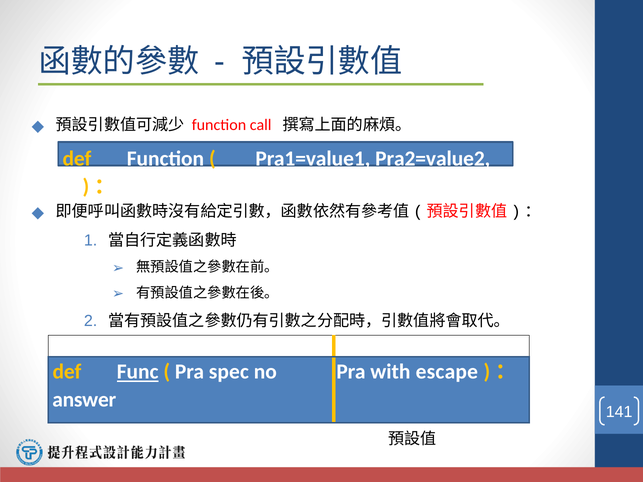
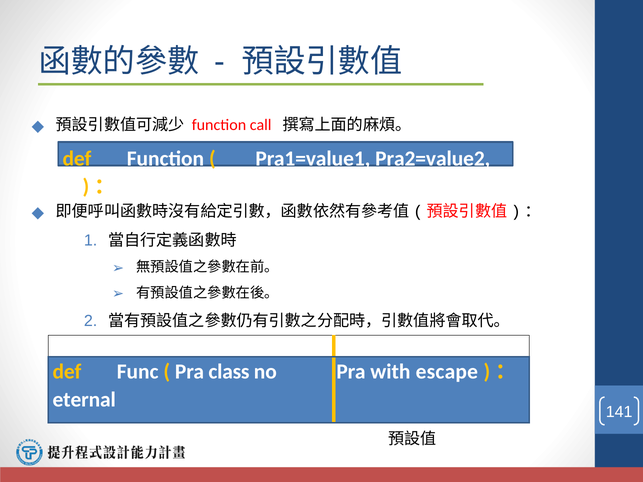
Func underline: present -> none
spec: spec -> class
answer: answer -> eternal
